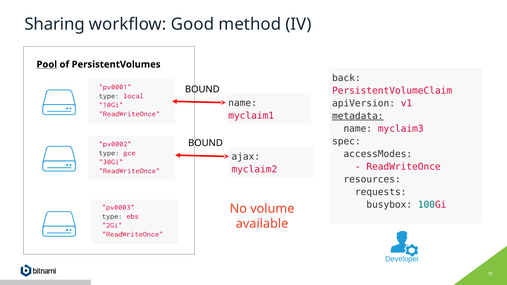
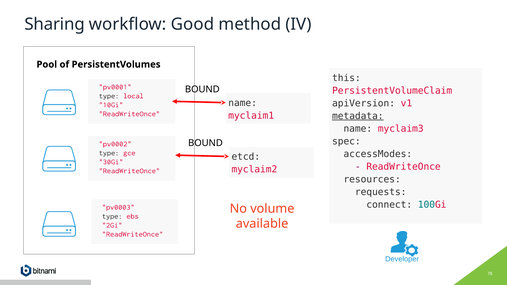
Pool underline: present -> none
back: back -> this
ajax: ajax -> etcd
busybox: busybox -> connect
